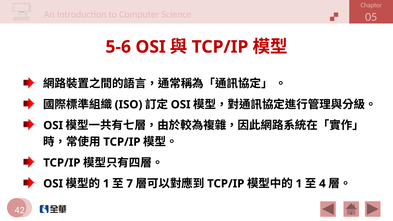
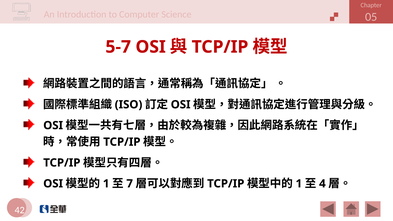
5-6: 5-6 -> 5-7
